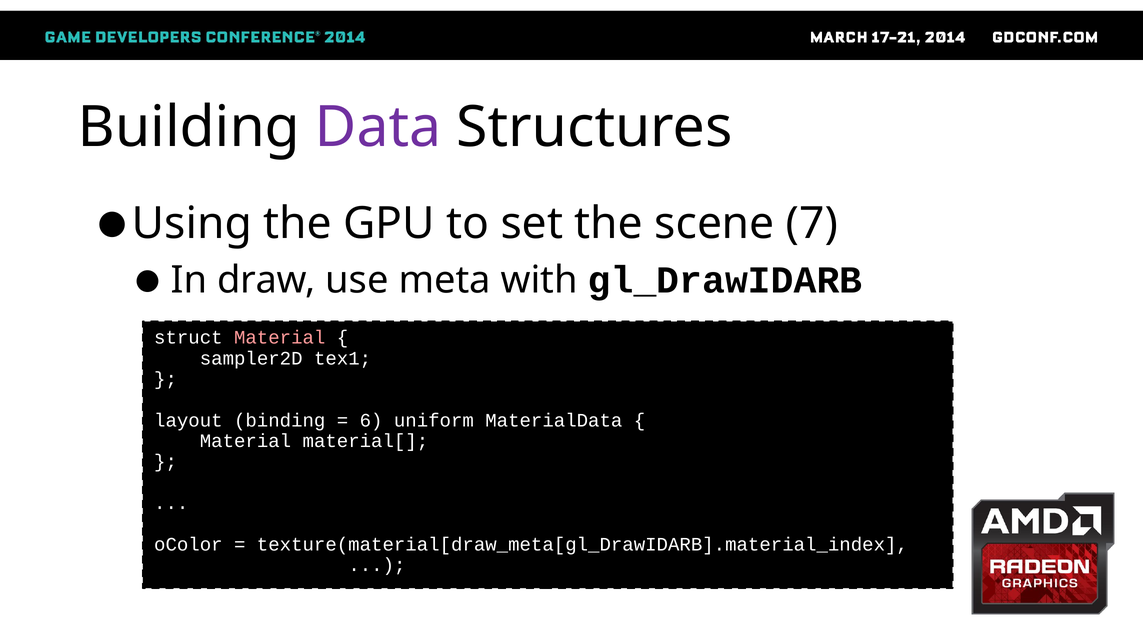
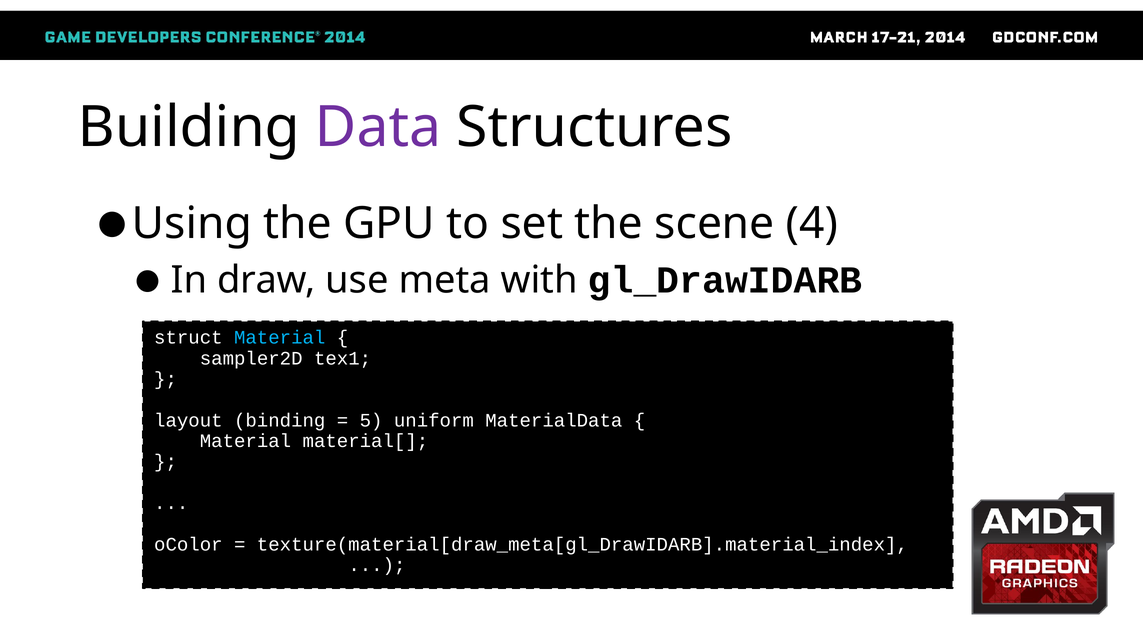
7: 7 -> 4
Material at (280, 338) colour: pink -> light blue
6: 6 -> 5
